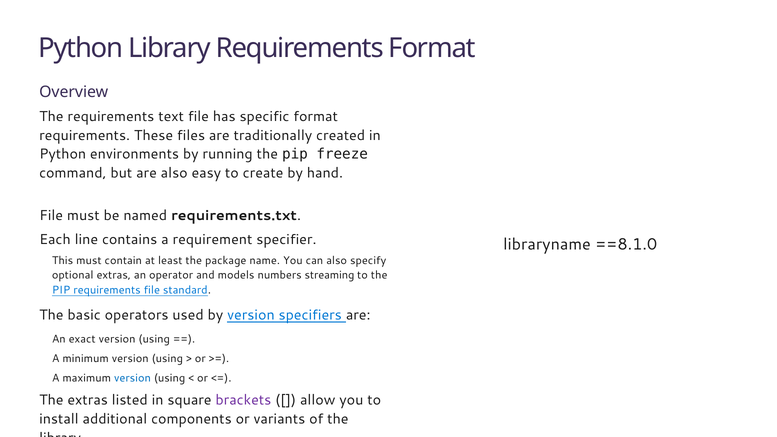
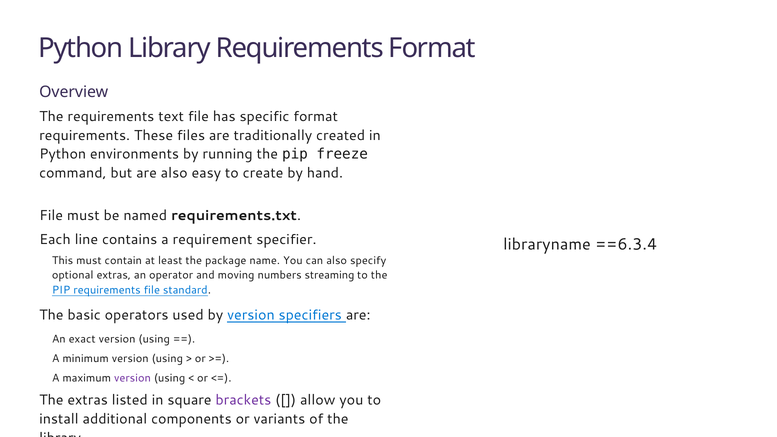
==8.1.0: ==8.1.0 -> ==6.3.4
models: models -> moving
version at (132, 378) colour: blue -> purple
